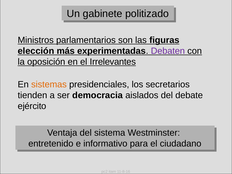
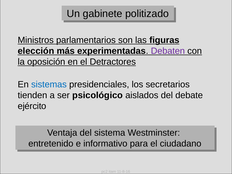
Irrelevantes: Irrelevantes -> Detractores
sistemas colour: orange -> blue
democracia: democracia -> psicológico
